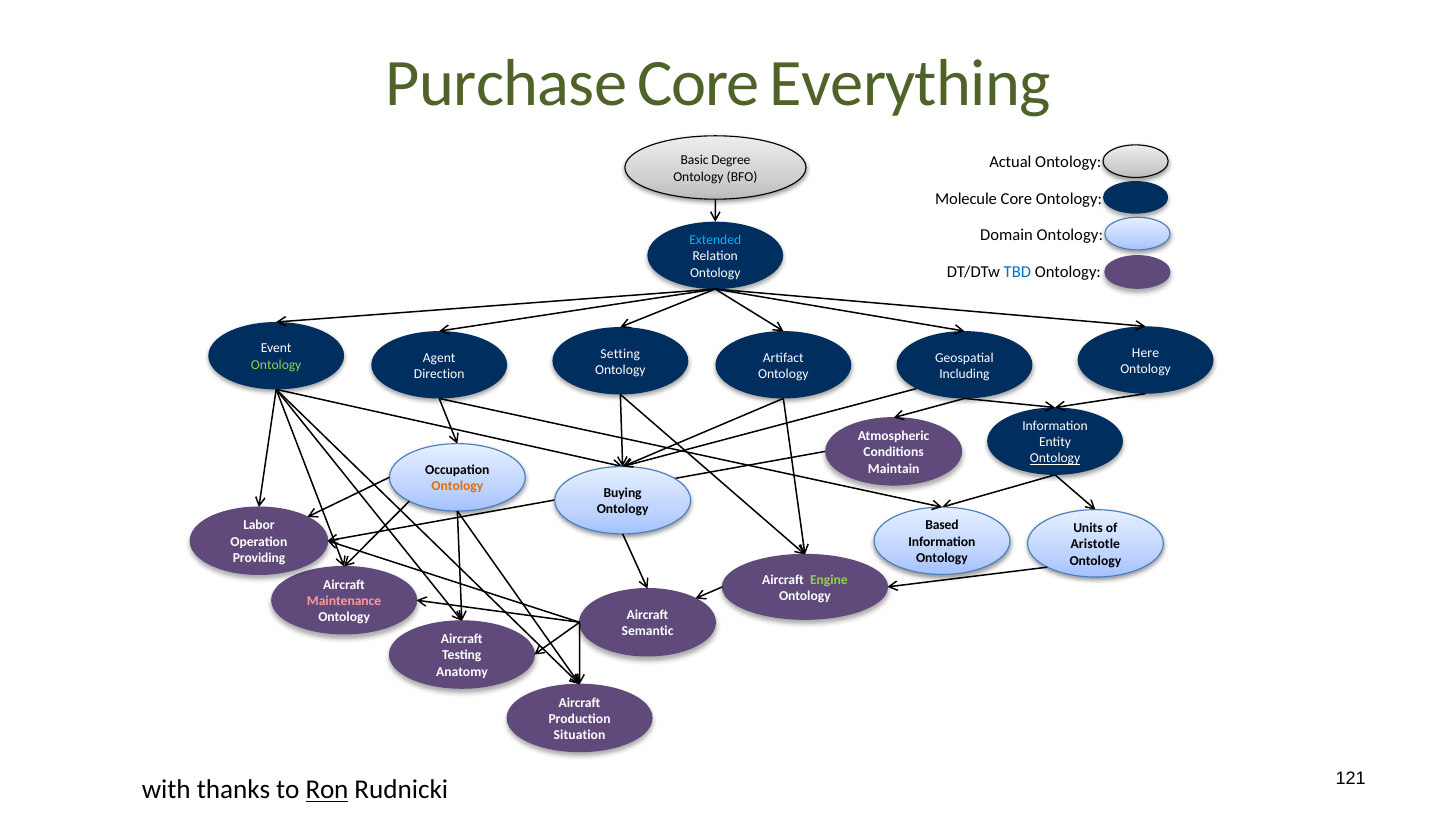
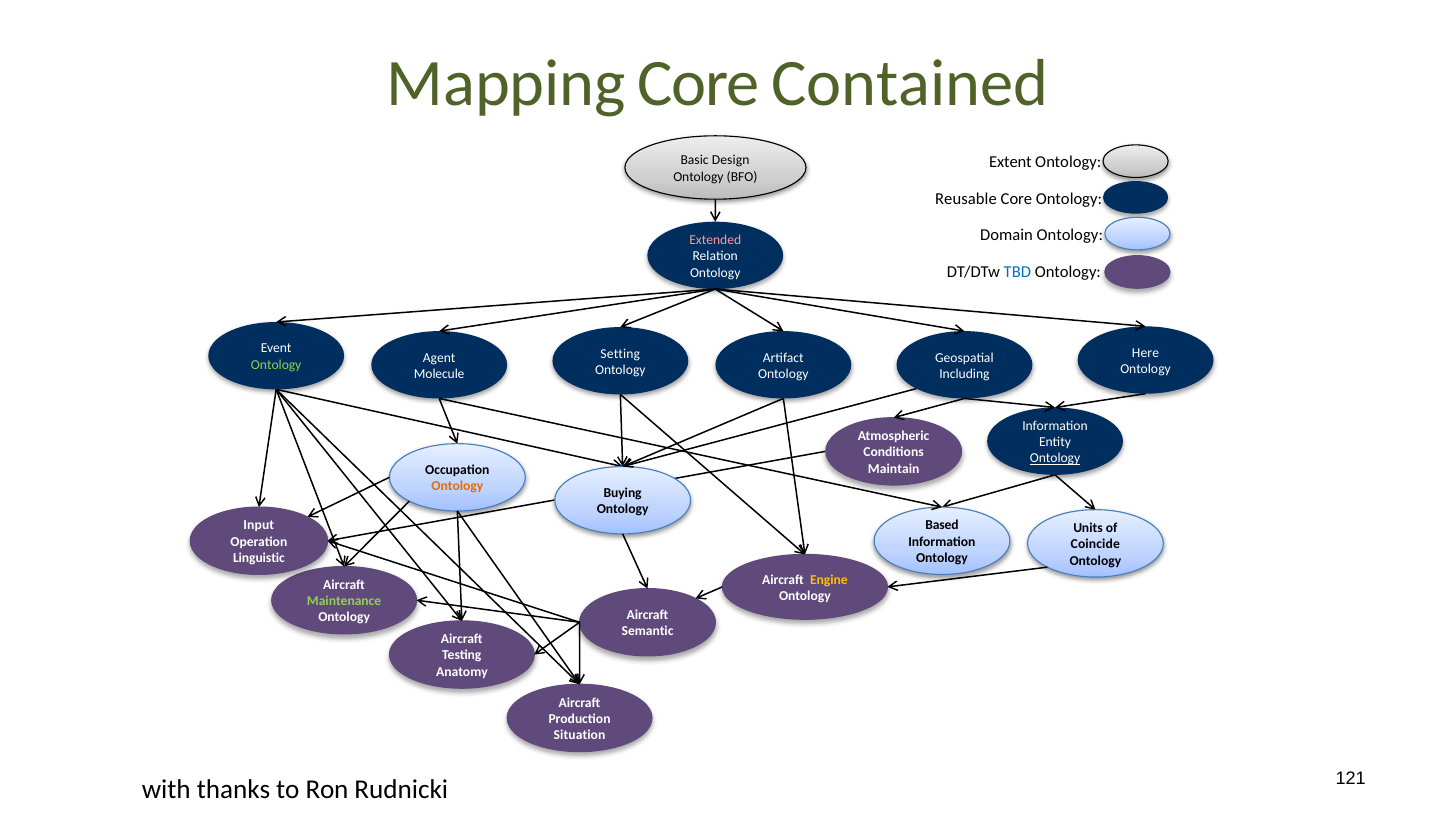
Purchase: Purchase -> Mapping
Everything: Everything -> Contained
Degree: Degree -> Design
Actual: Actual -> Extent
Molecule: Molecule -> Reusable
Extended colour: light blue -> pink
Direction: Direction -> Molecule
Labor: Labor -> Input
Aristotle: Aristotle -> Coincide
Providing: Providing -> Linguistic
Engine colour: light green -> yellow
Maintenance colour: pink -> light green
Ron underline: present -> none
